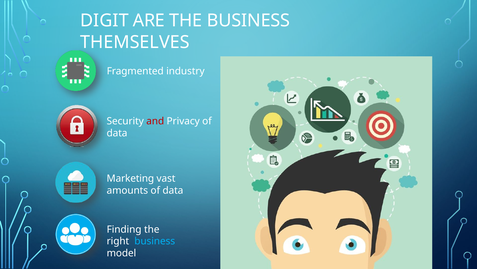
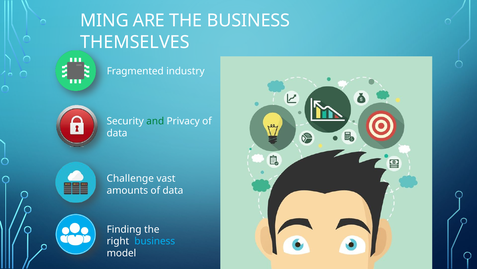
DIGIT: DIGIT -> MING
and colour: red -> green
Marketing: Marketing -> Challenge
